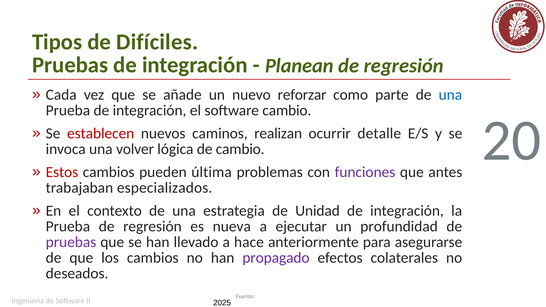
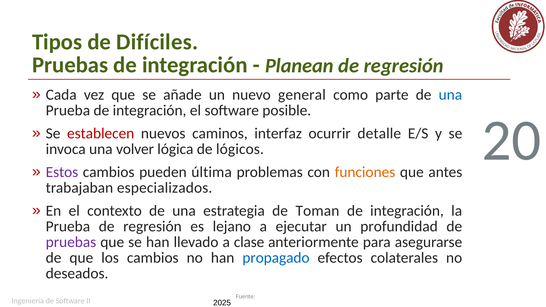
reforzar: reforzar -> general
software cambio: cambio -> posible
realizan: realizan -> interfaz
de cambio: cambio -> lógicos
Estos colour: red -> purple
funciones colour: purple -> orange
Unidad: Unidad -> Toman
nueva: nueva -> lejano
hace: hace -> clase
propagado colour: purple -> blue
